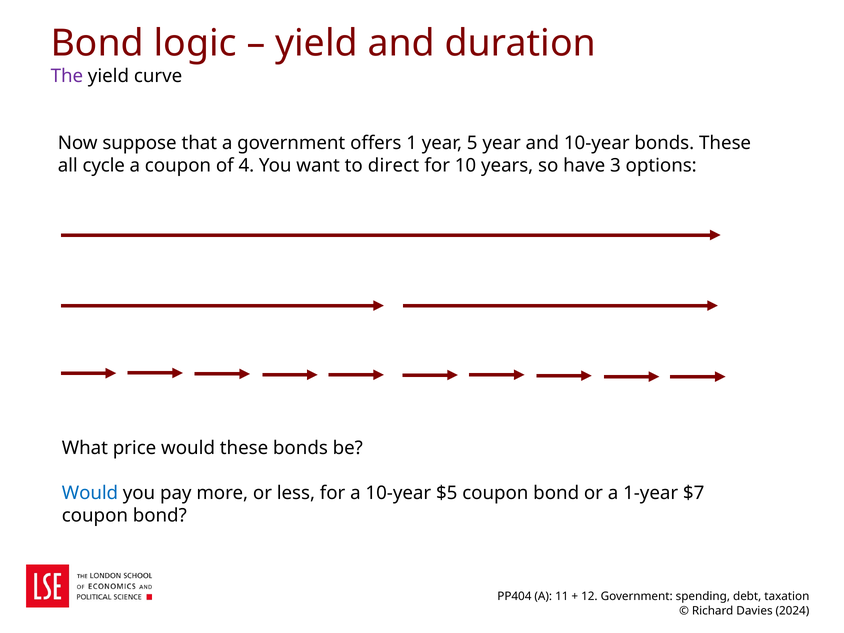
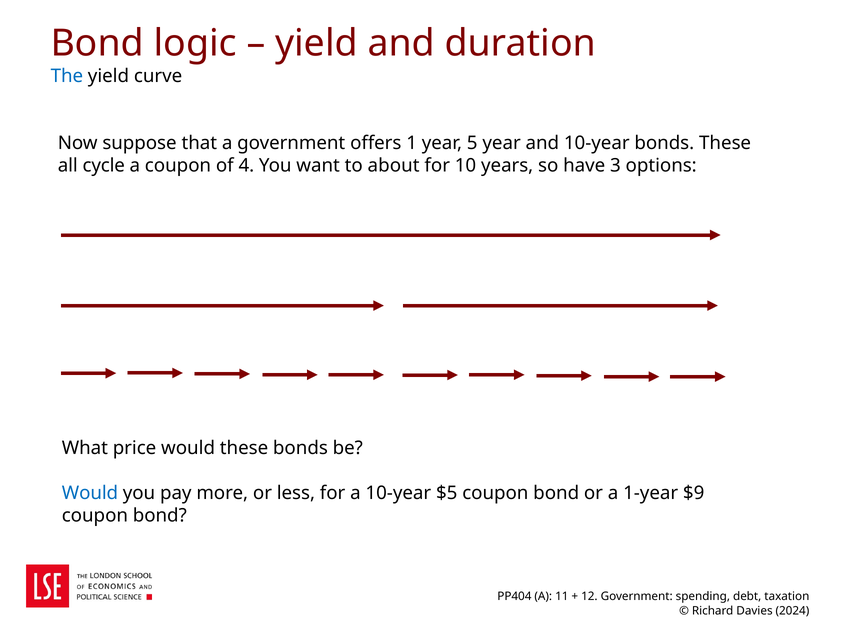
The colour: purple -> blue
direct: direct -> about
$7: $7 -> $9
